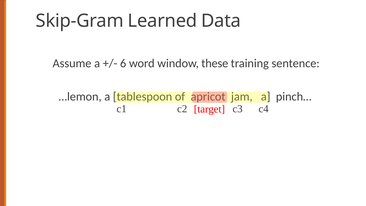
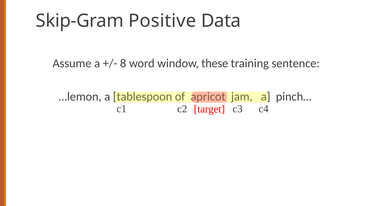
Learned: Learned -> Positive
6: 6 -> 8
